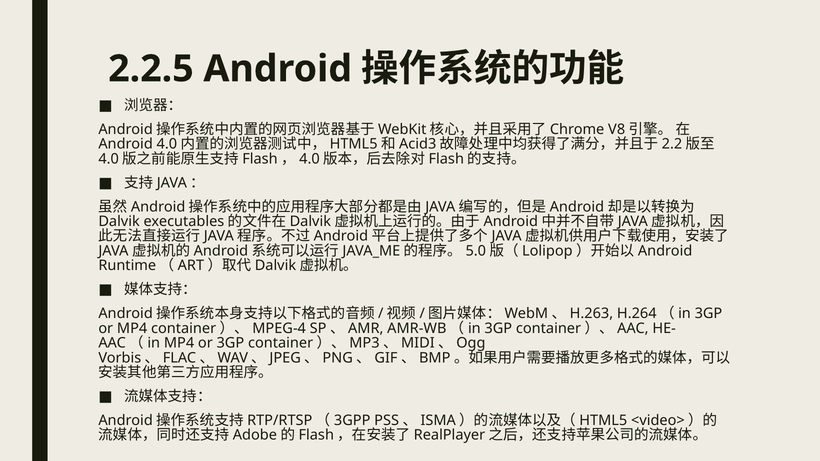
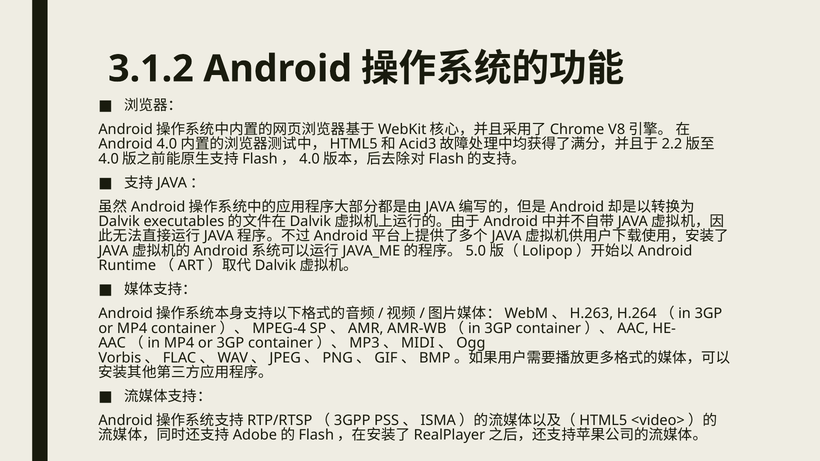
2.2.5: 2.2.5 -> 3.1.2
